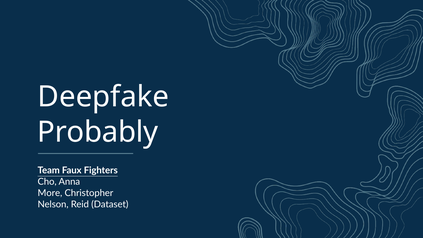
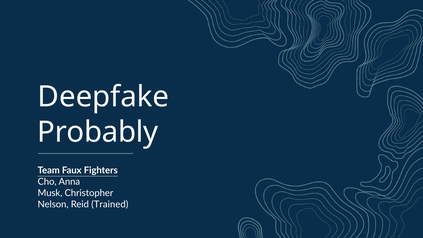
More: More -> Musk
Dataset: Dataset -> Trained
